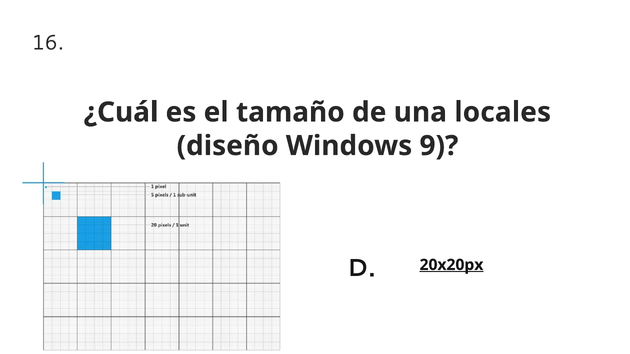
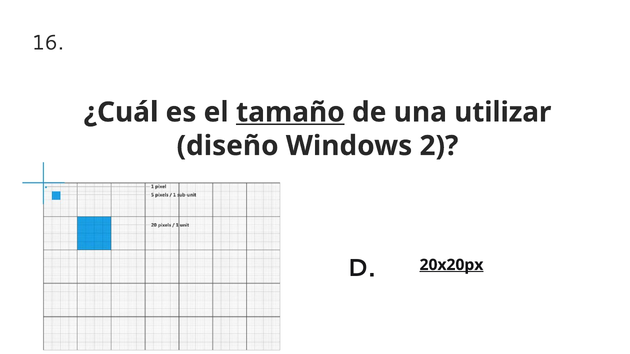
tamaño underline: none -> present
locales: locales -> utilizar
9: 9 -> 2
